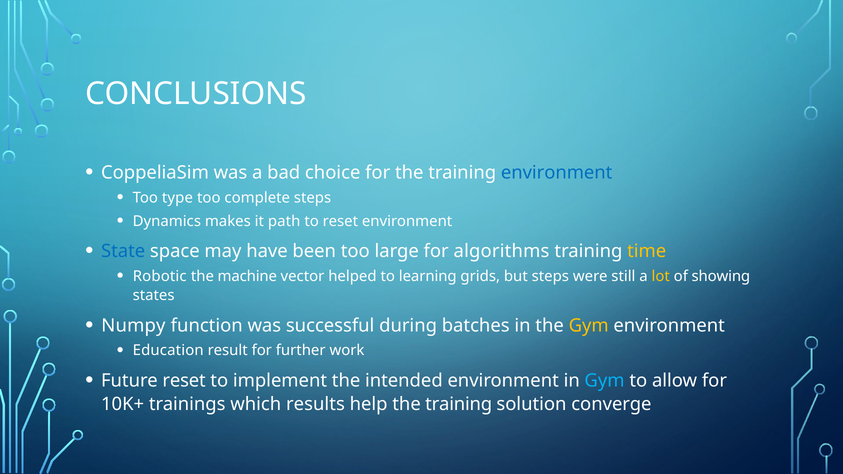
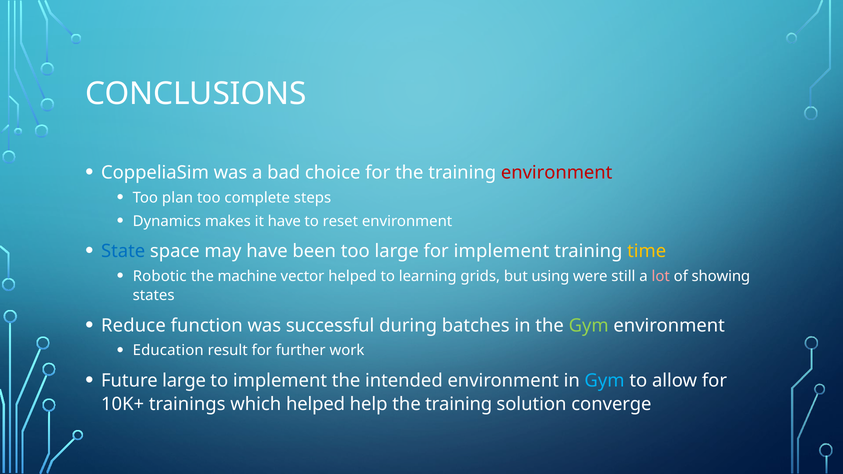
environment at (557, 173) colour: blue -> red
type: type -> plan
it path: path -> have
for algorithms: algorithms -> implement
but steps: steps -> using
lot colour: yellow -> pink
Numpy: Numpy -> Reduce
Gym at (589, 326) colour: yellow -> light green
Future reset: reset -> large
which results: results -> helped
